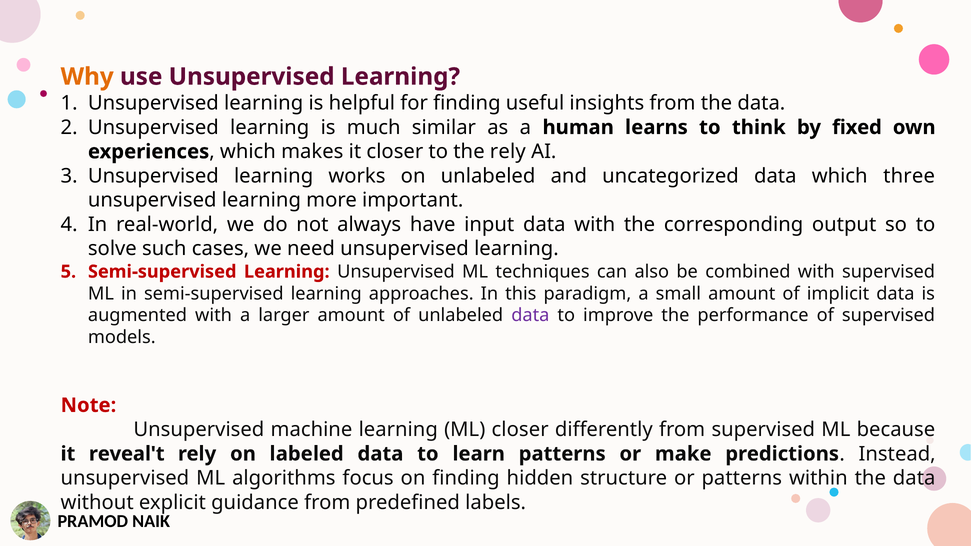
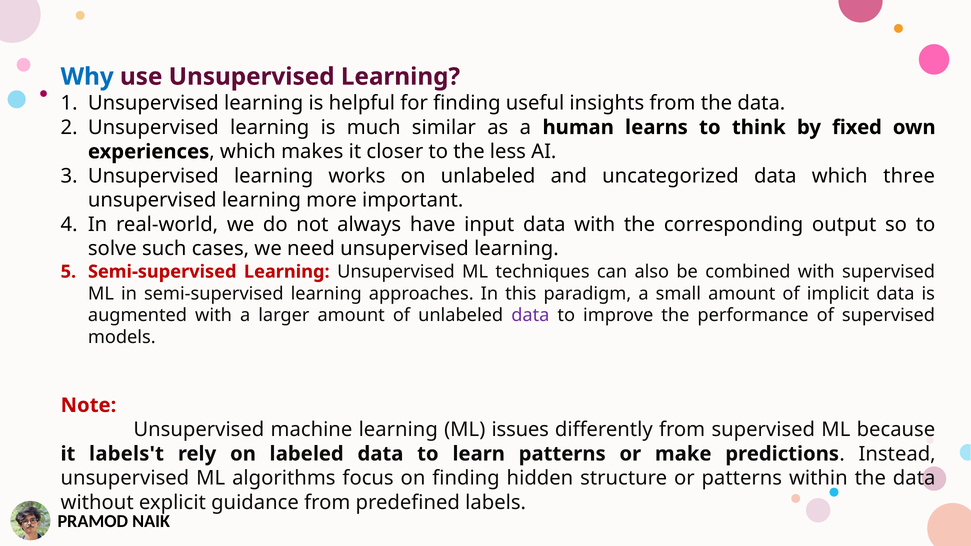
Why colour: orange -> blue
the rely: rely -> less
ML closer: closer -> issues
reveal't: reveal't -> labels't
